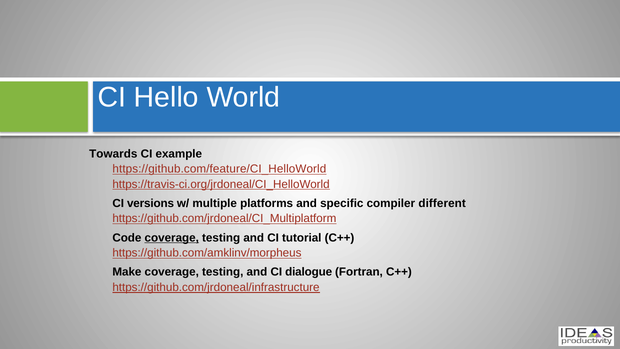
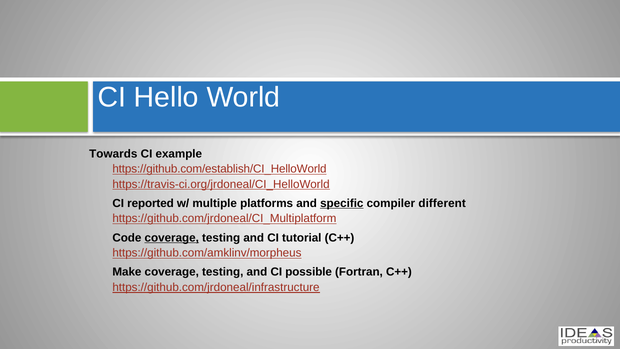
https://github.com/feature/CI_HelloWorld: https://github.com/feature/CI_HelloWorld -> https://github.com/establish/CI_HelloWorld
versions: versions -> reported
specific underline: none -> present
dialogue: dialogue -> possible
